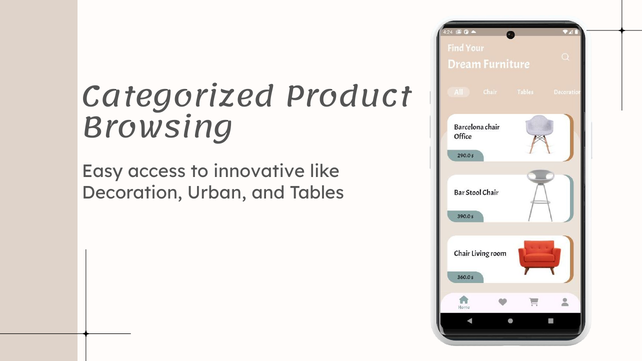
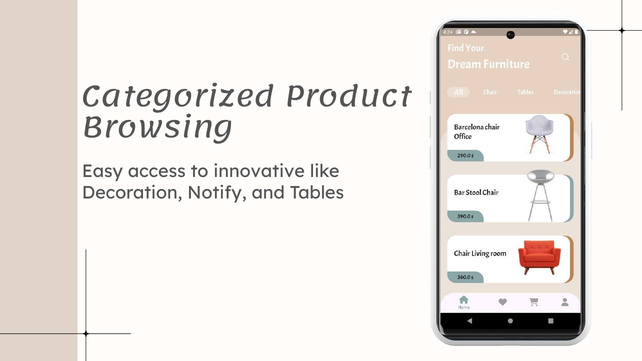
Urban: Urban -> Notify
